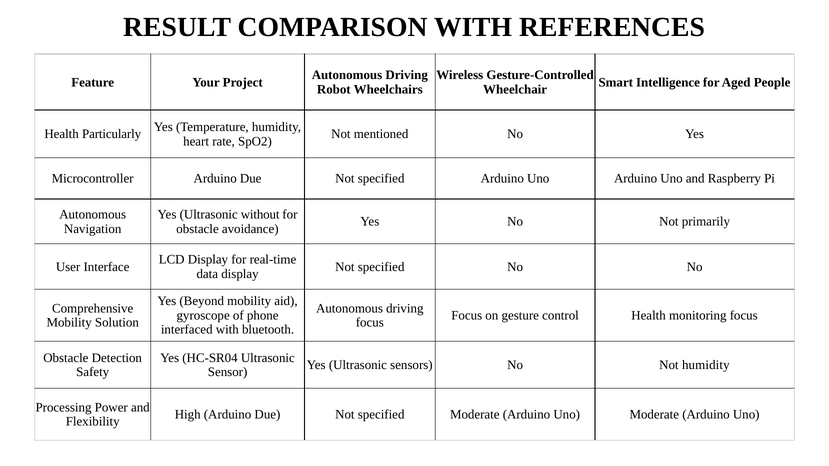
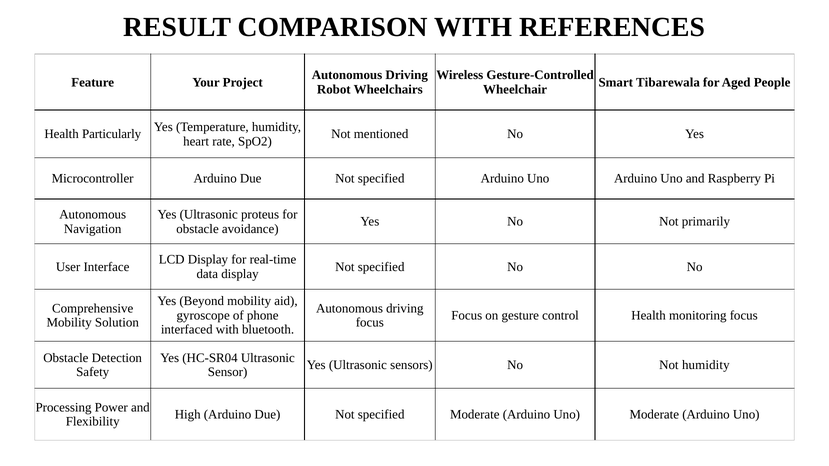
Intelligence: Intelligence -> Tibarewala
without: without -> proteus
